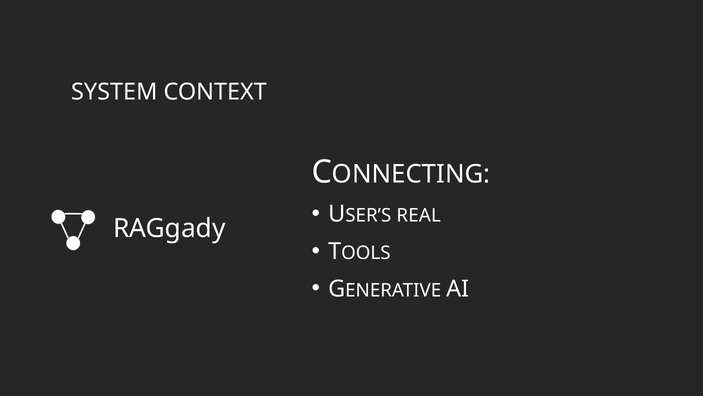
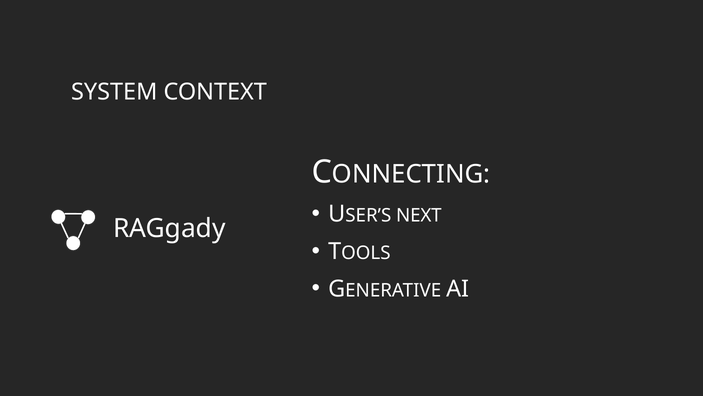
REAL: REAL -> NEXT
